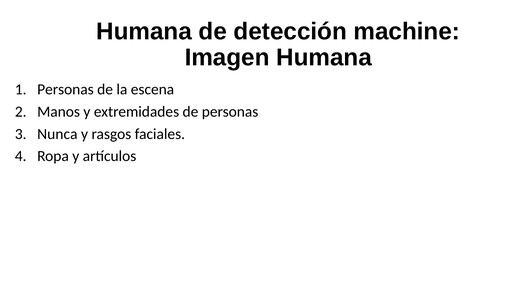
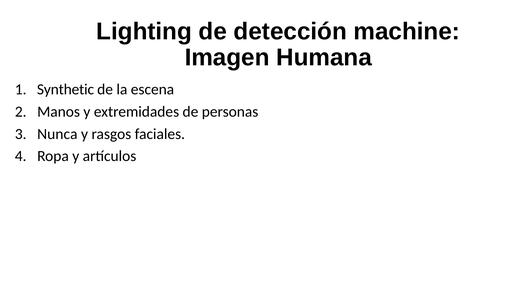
Humana at (144, 31): Humana -> Lighting
Personas at (65, 89): Personas -> Synthetic
